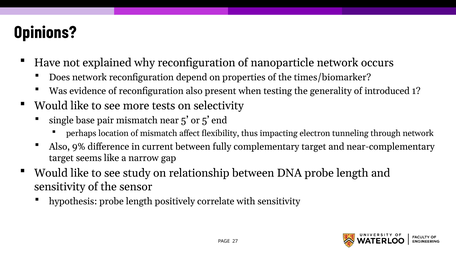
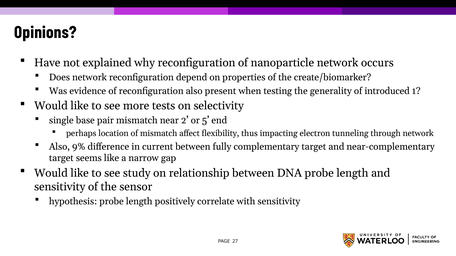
times/biomarker: times/biomarker -> create/biomarker
near 5: 5 -> 2
